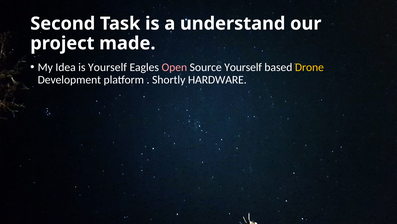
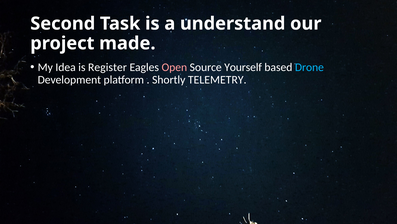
is Yourself: Yourself -> Register
Drone colour: yellow -> light blue
HARDWARE: HARDWARE -> TELEMETRY
